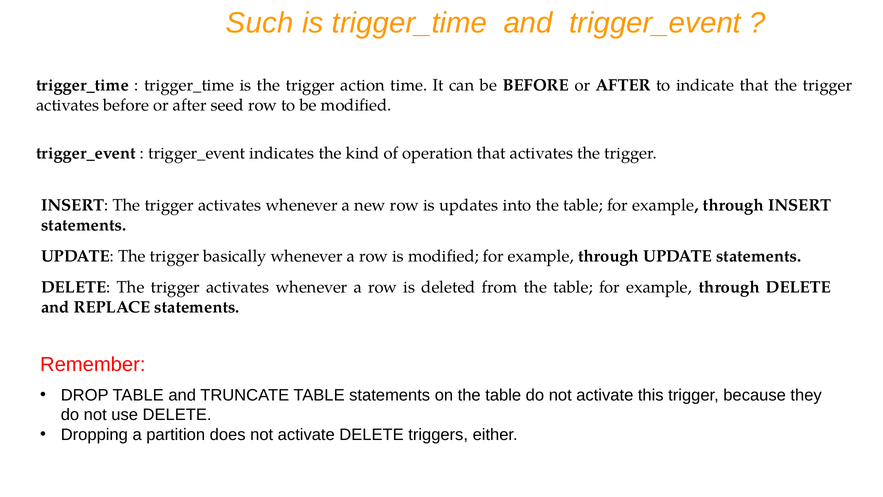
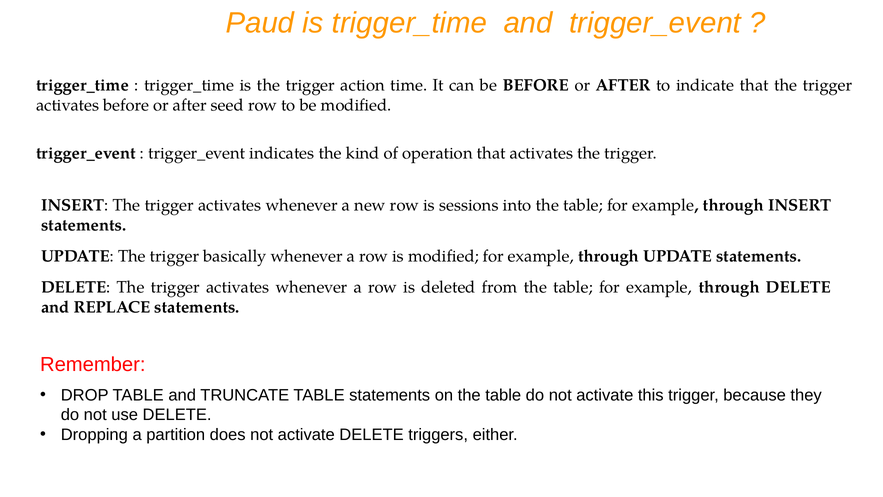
Such: Such -> Paud
updates: updates -> sessions
